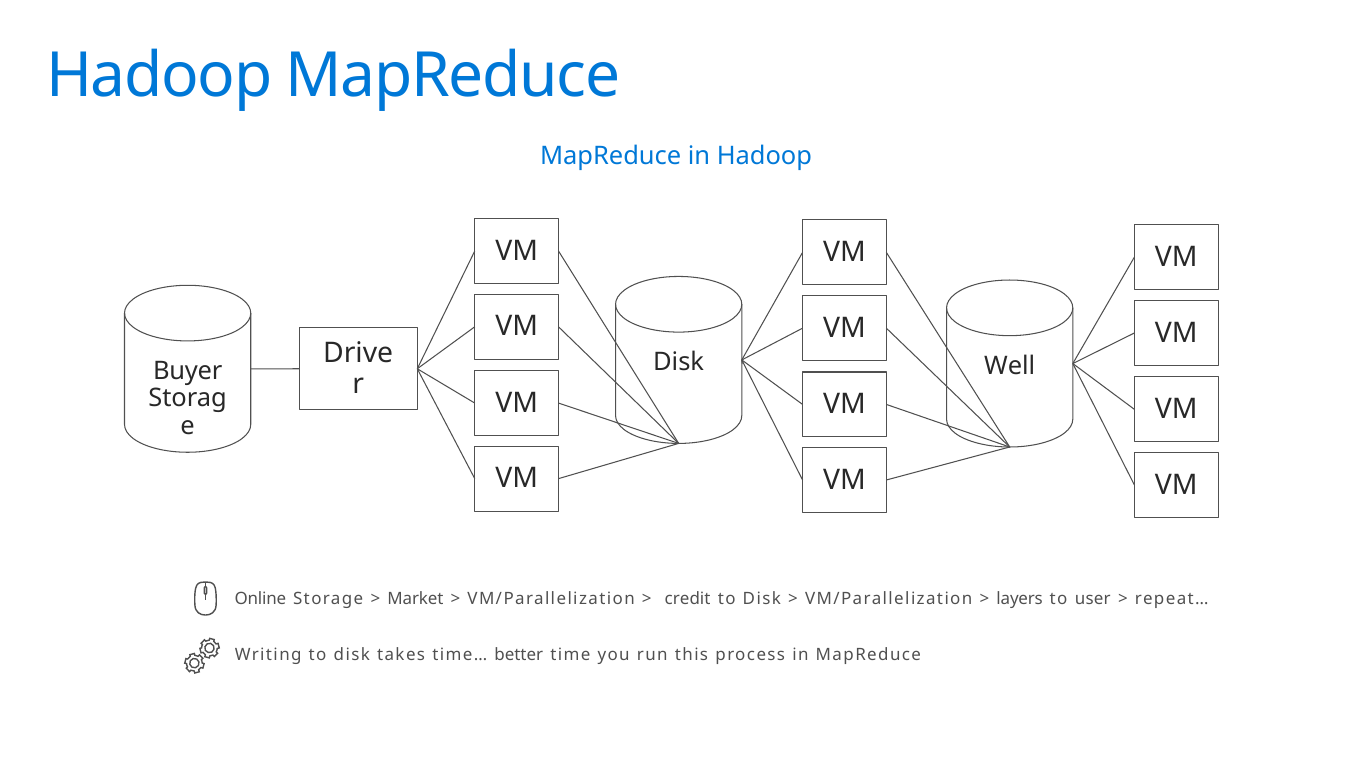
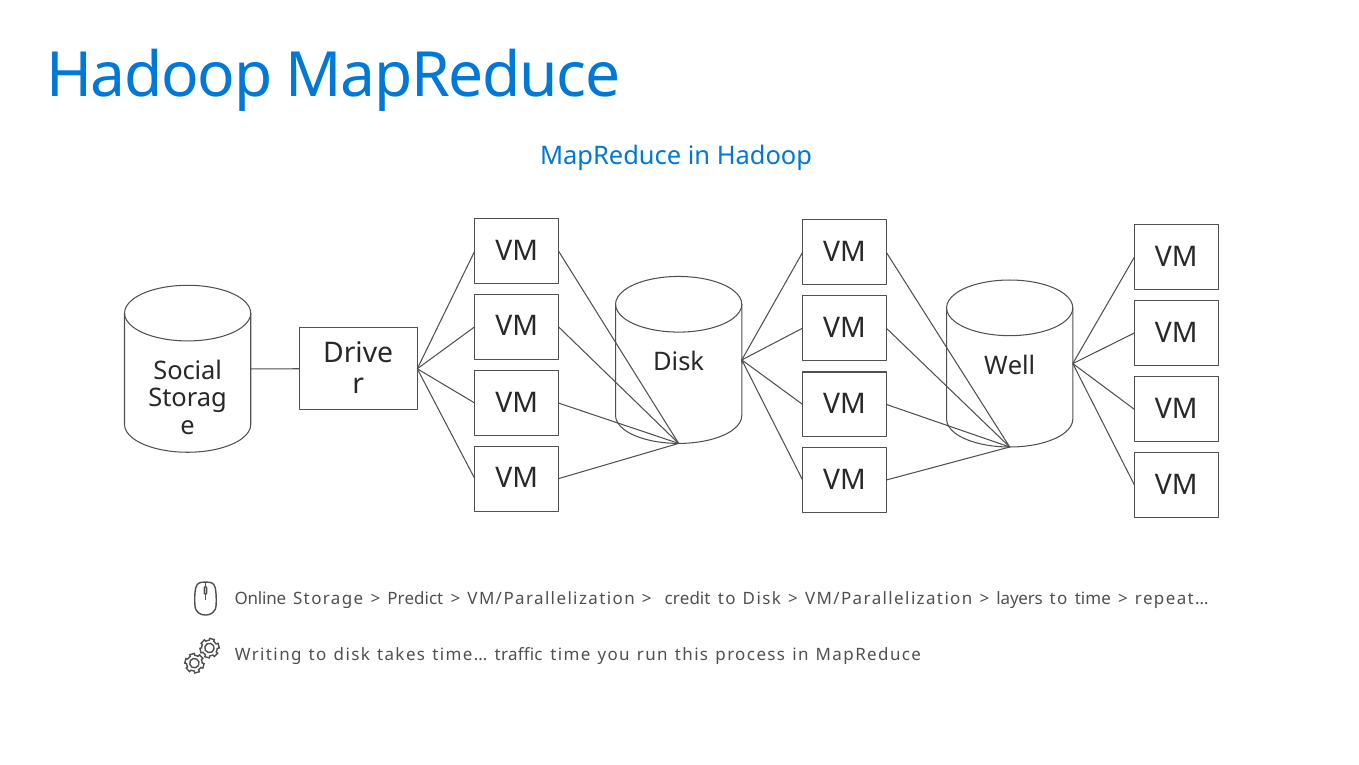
Buyer: Buyer -> Social
Market: Market -> Predict
to user: user -> time
better: better -> traffic
